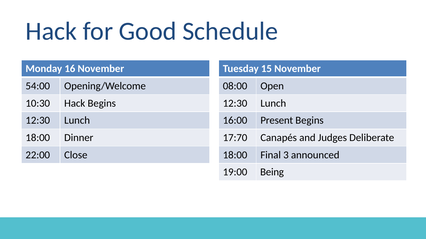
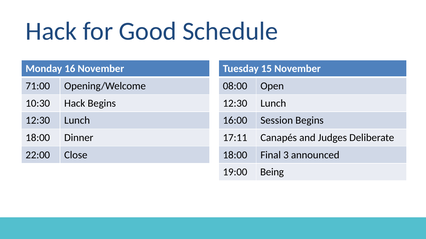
54:00: 54:00 -> 71:00
Present: Present -> Session
17:70: 17:70 -> 17:11
